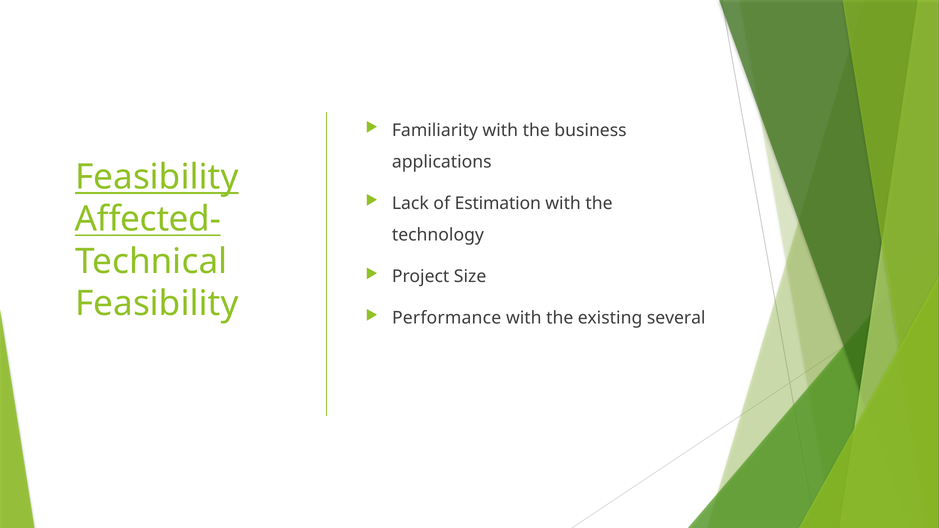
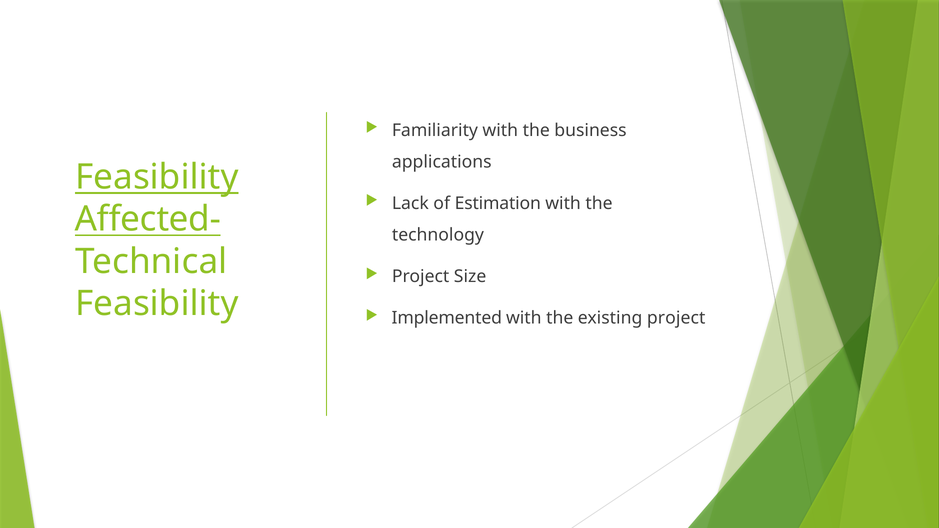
Performance: Performance -> Implemented
existing several: several -> project
